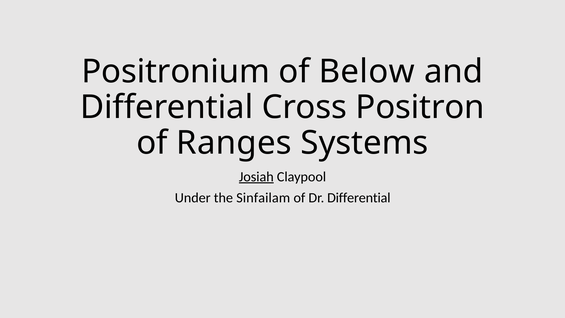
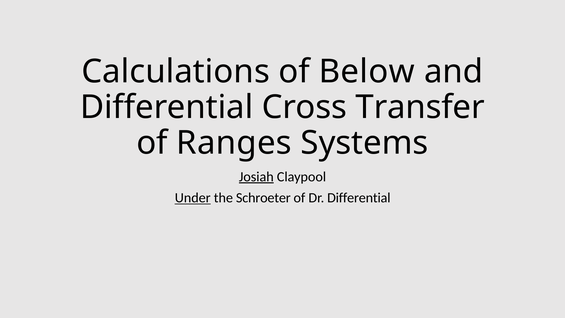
Positronium: Positronium -> Calculations
Positron: Positron -> Transfer
Under underline: none -> present
Sinfailam: Sinfailam -> Schroeter
